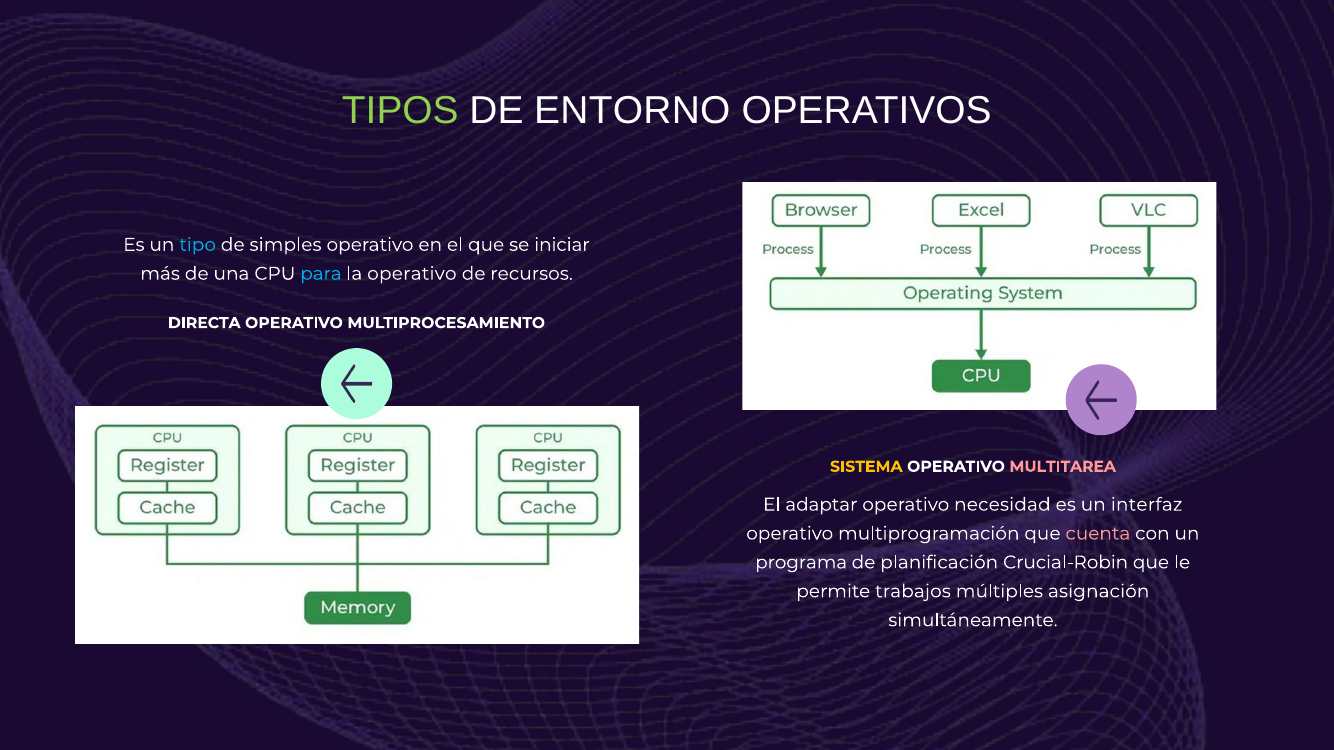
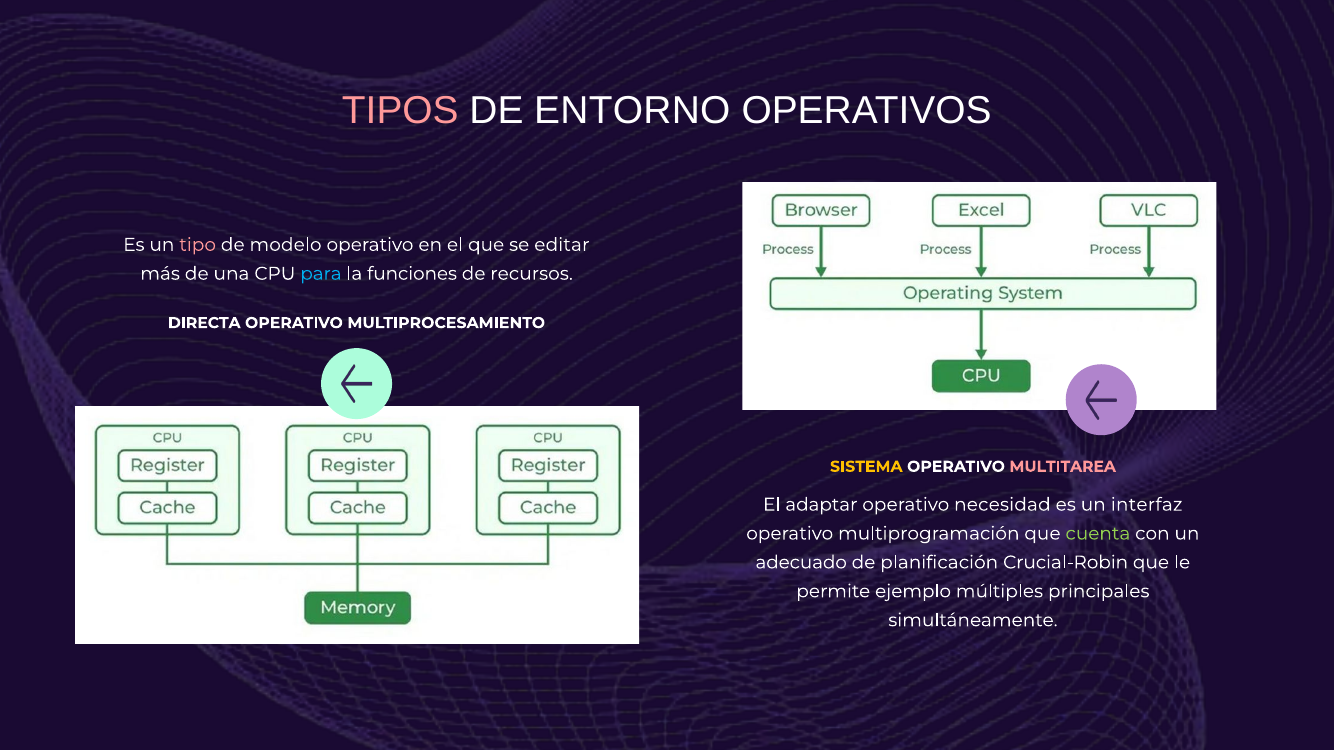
TIPOS colour: light green -> pink
tipo colour: light blue -> pink
simples: simples -> modelo
iniciar: iniciar -> editar
la operativo: operativo -> funciones
cuenta colour: pink -> light green
programa: programa -> adecuado
trabajos: trabajos -> ejemplo
asignación: asignación -> principales
